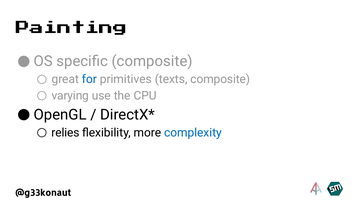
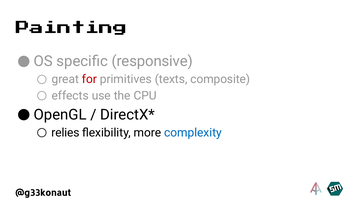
specific composite: composite -> responsive
for colour: blue -> red
varying: varying -> effects
